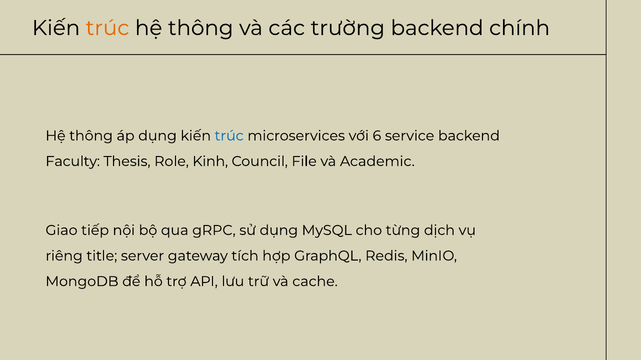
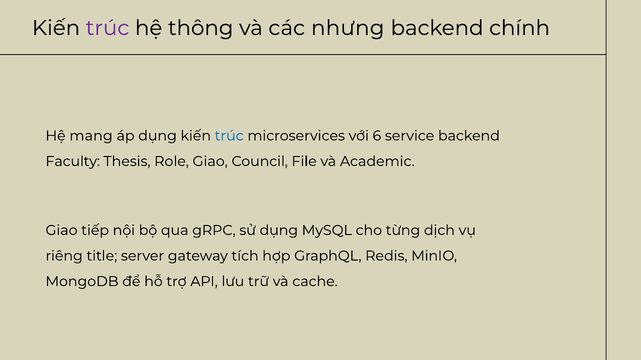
trúc at (108, 28) colour: orange -> purple
trường: trường -> nhưng
thông at (91, 136): thông -> mang
Role Kinh: Kinh -> Giao
